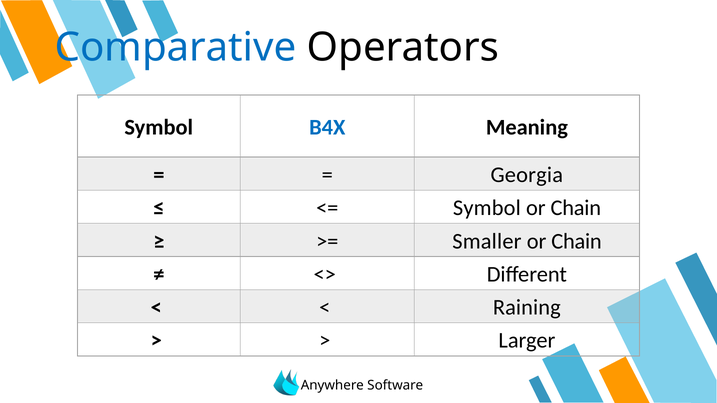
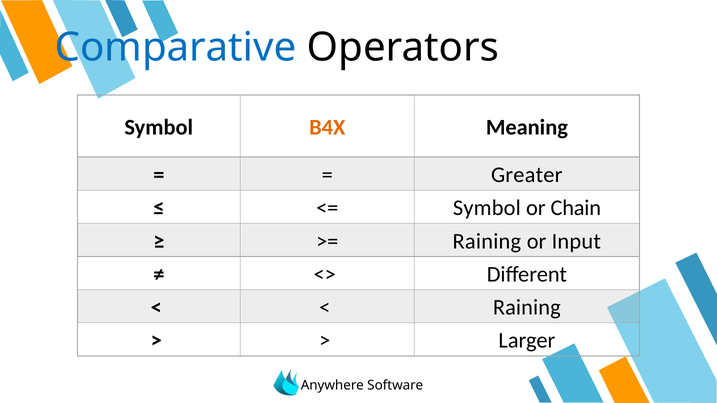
B4X colour: blue -> orange
Georgia: Georgia -> Greater
Smaller at (487, 241): Smaller -> Raining
Chain at (577, 241): Chain -> Input
